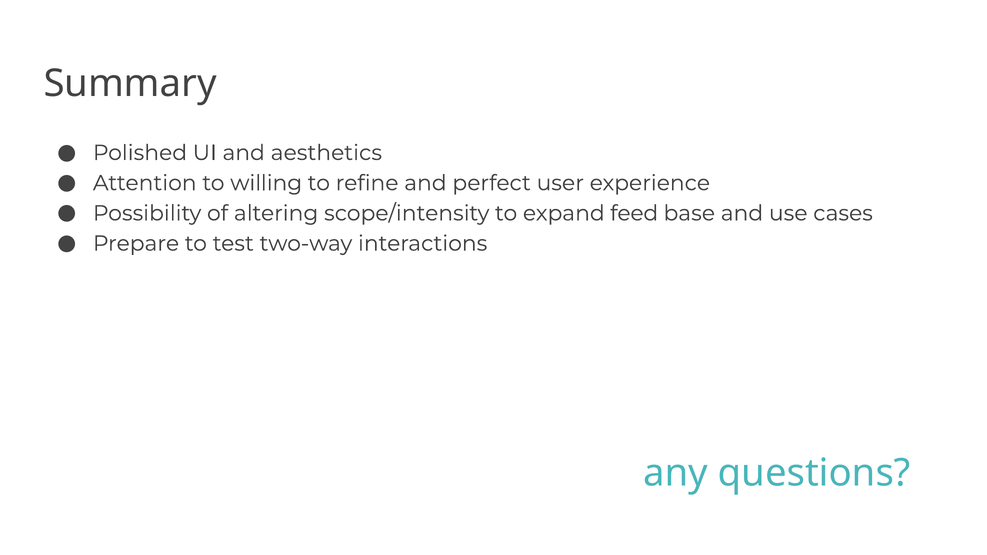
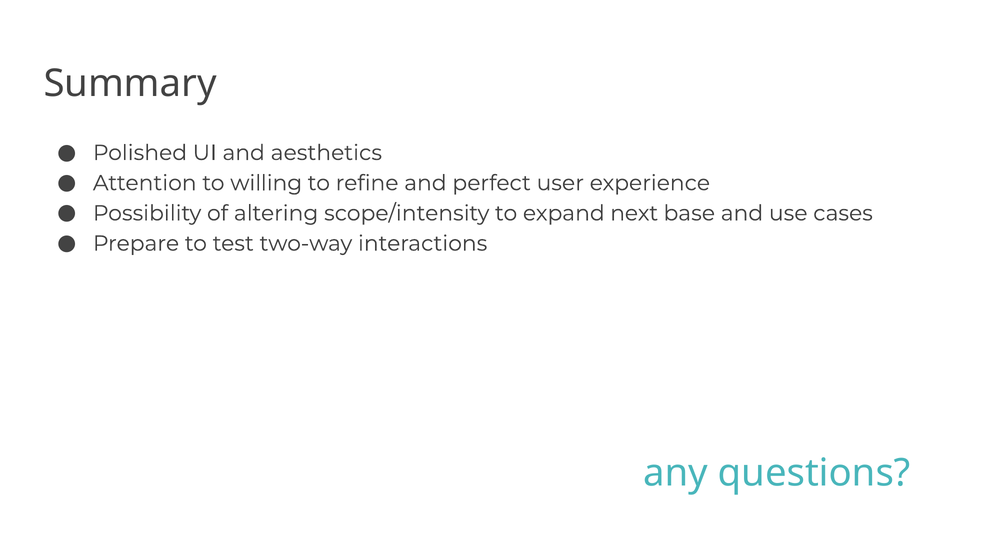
feed: feed -> next
